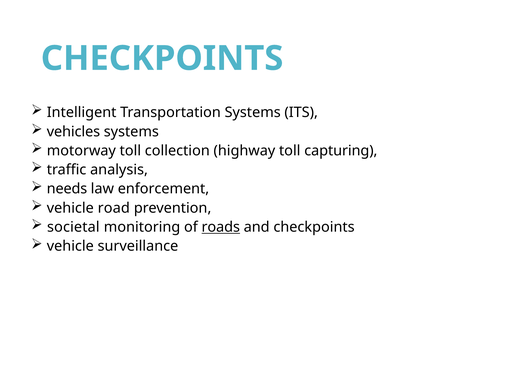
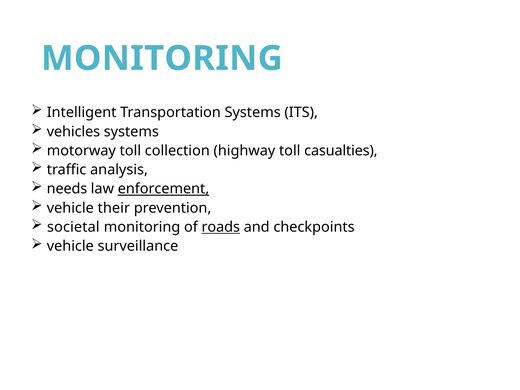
CHECKPOINTS at (162, 58): CHECKPOINTS -> MONITORING
capturing: capturing -> casualties
enforcement underline: none -> present
road: road -> their
